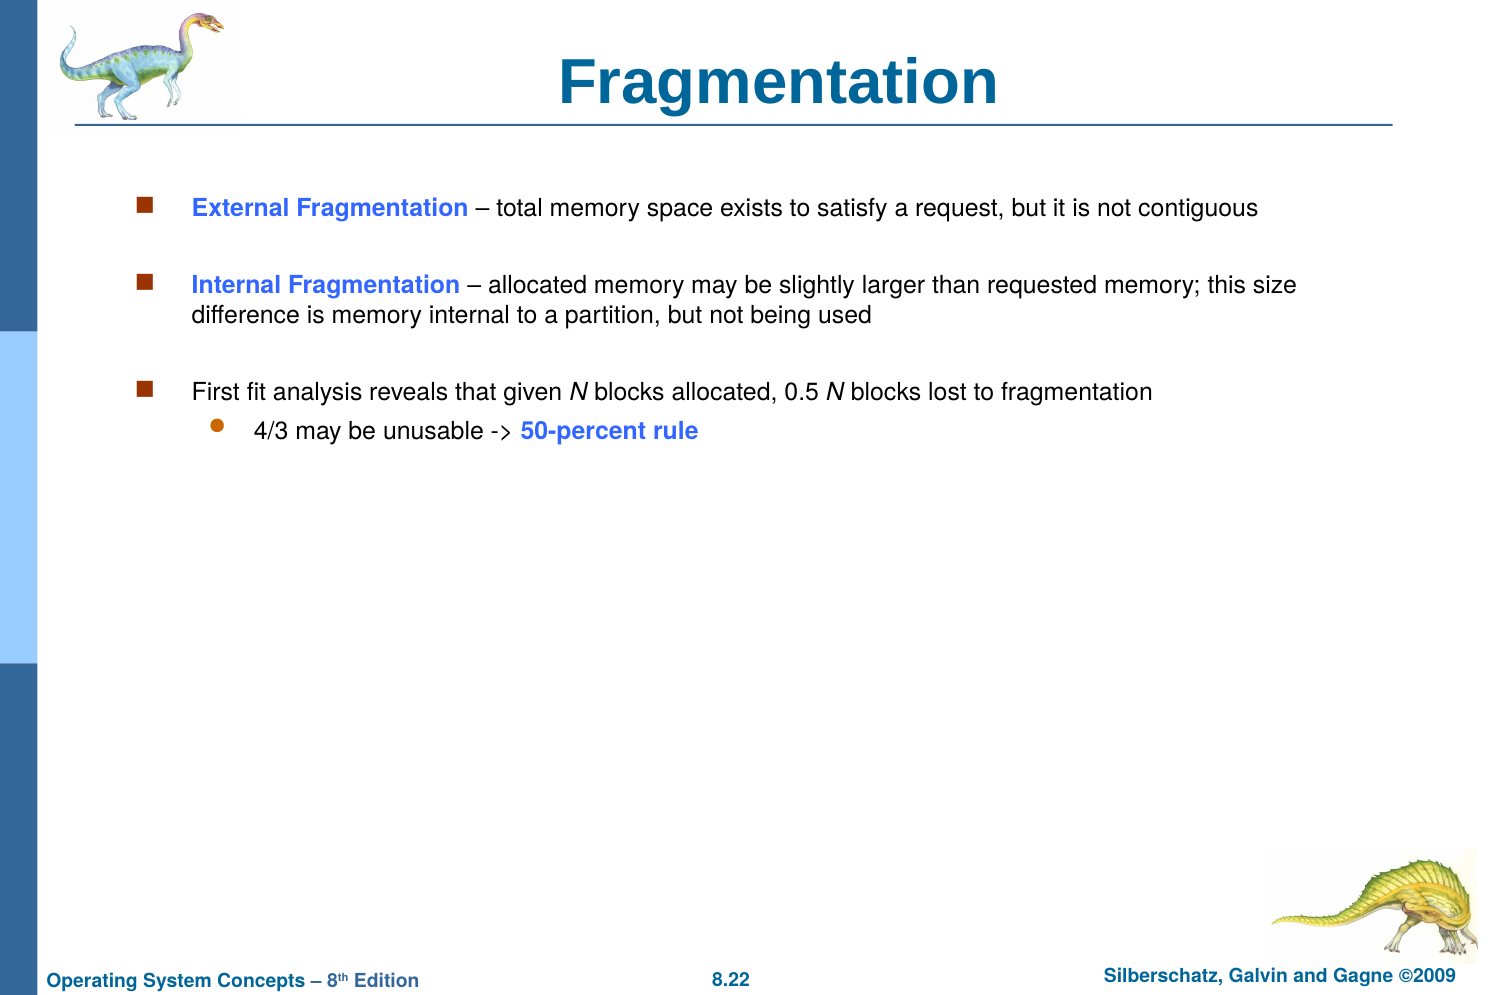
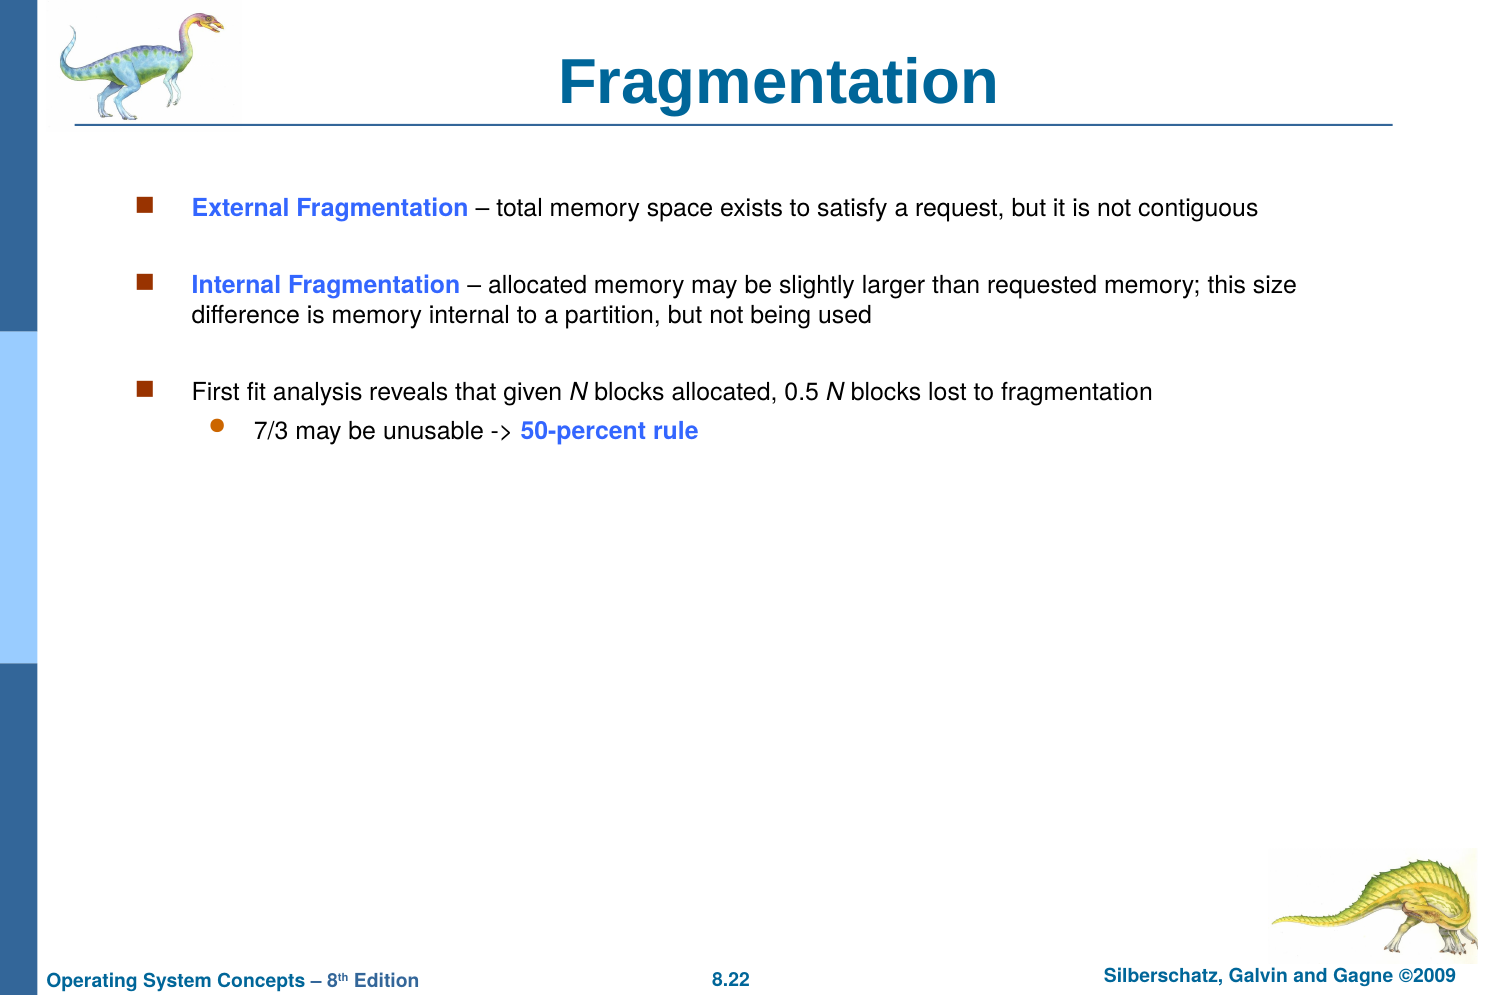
4/3: 4/3 -> 7/3
